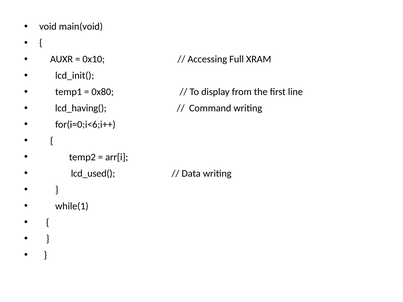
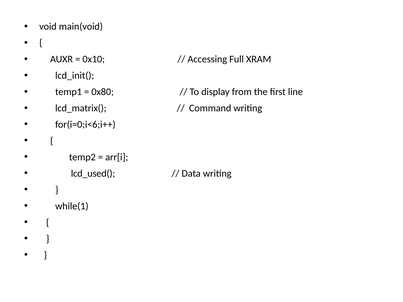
lcd_having(: lcd_having( -> lcd_matrix(
